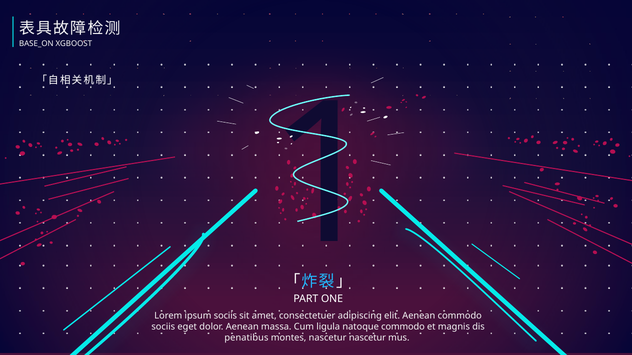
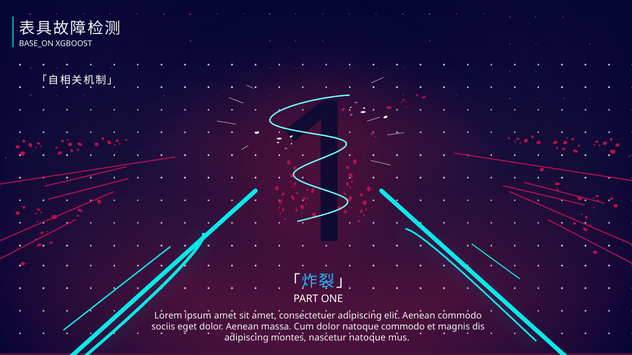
ipsum sociis: sociis -> amet
Cum ligula: ligula -> dolor
penatibus at (246, 338): penatibus -> adipiscing
nascetur nascetur: nascetur -> natoque
